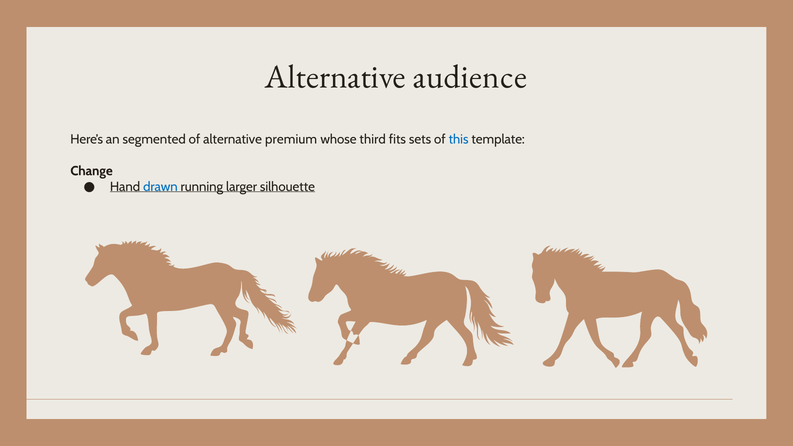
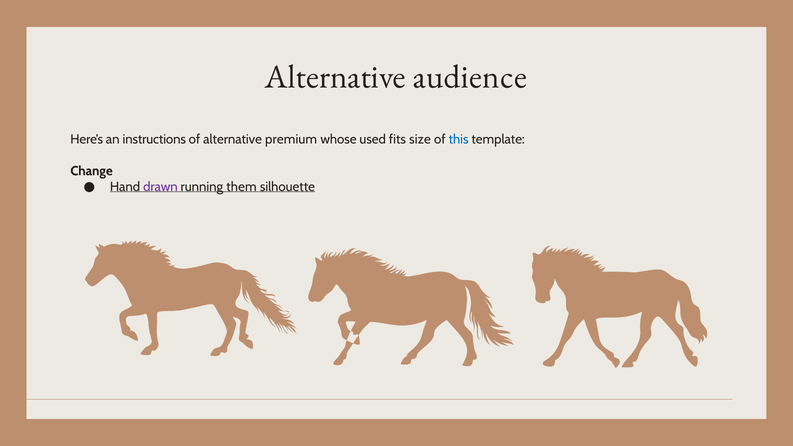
segmented: segmented -> instructions
third: third -> used
sets: sets -> size
drawn colour: blue -> purple
larger: larger -> them
